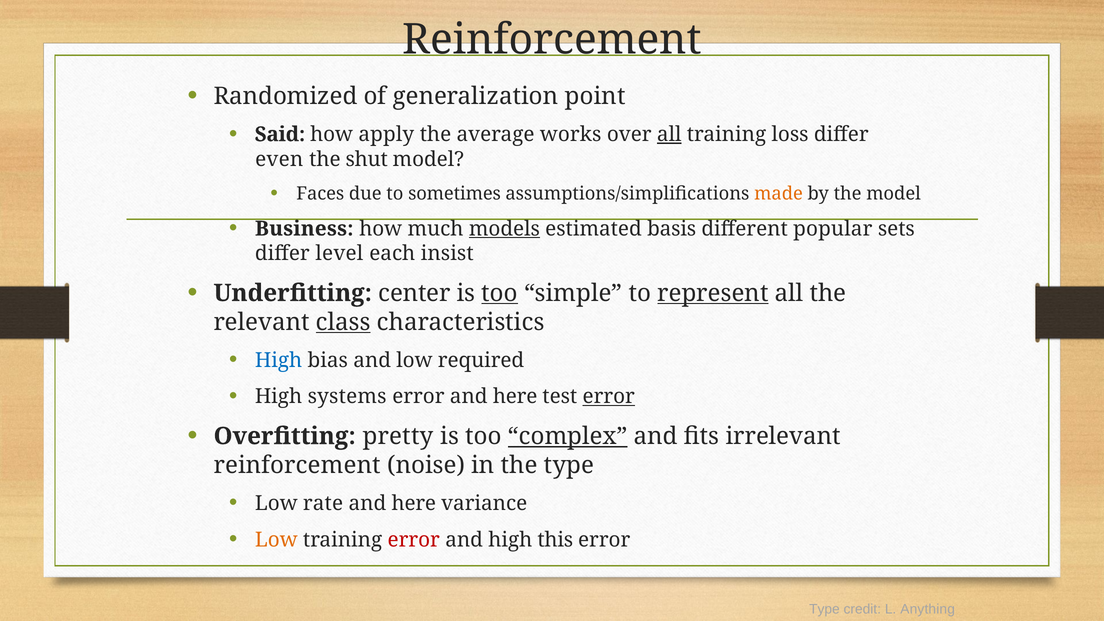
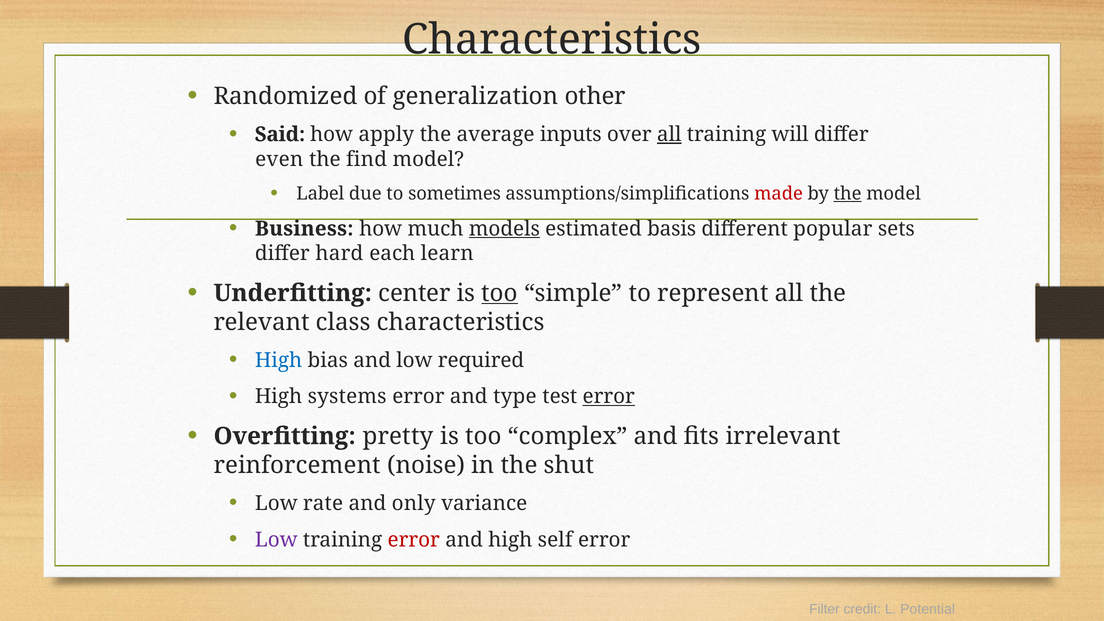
Reinforcement at (552, 40): Reinforcement -> Characteristics
point: point -> other
works: works -> inputs
loss: loss -> will
shut: shut -> find
Faces: Faces -> Label
made colour: orange -> red
the at (848, 194) underline: none -> present
level: level -> hard
insist: insist -> learn
represent underline: present -> none
class underline: present -> none
error and here: here -> type
complex underline: present -> none
the type: type -> shut
here at (414, 503): here -> only
Low at (276, 540) colour: orange -> purple
this: this -> self
Type at (824, 609): Type -> Filter
Anything: Anything -> Potential
